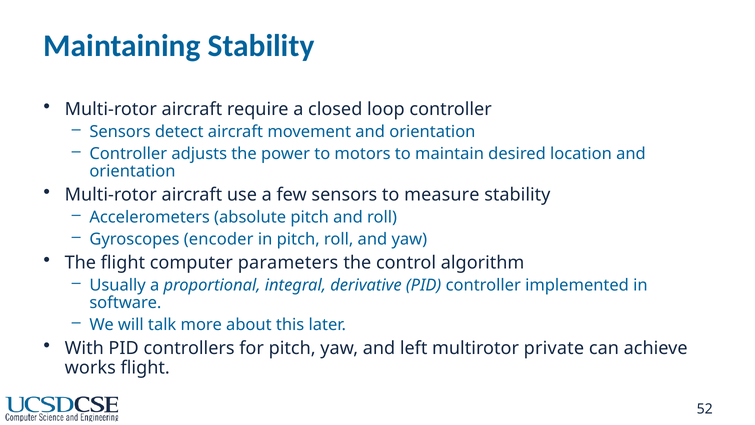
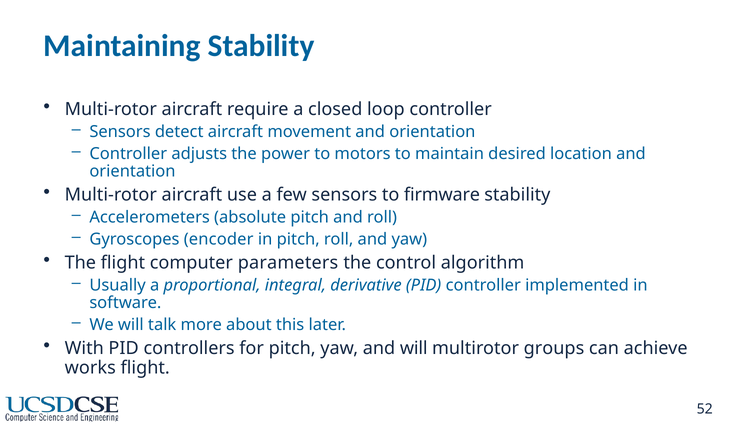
measure: measure -> firmware
and left: left -> will
private: private -> groups
